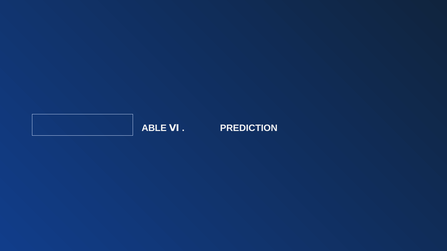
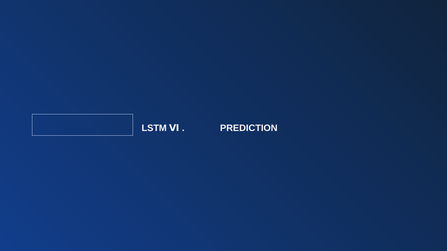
ABLE: ABLE -> LSTM
